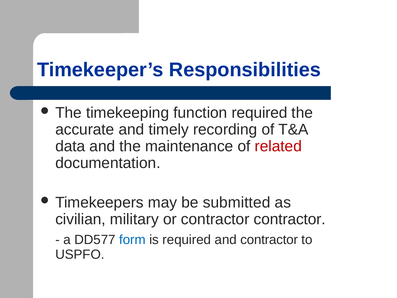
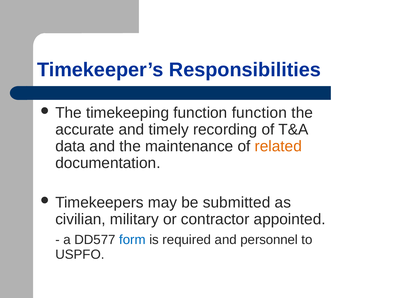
function required: required -> function
related colour: red -> orange
contractor contractor: contractor -> appointed
and contractor: contractor -> personnel
